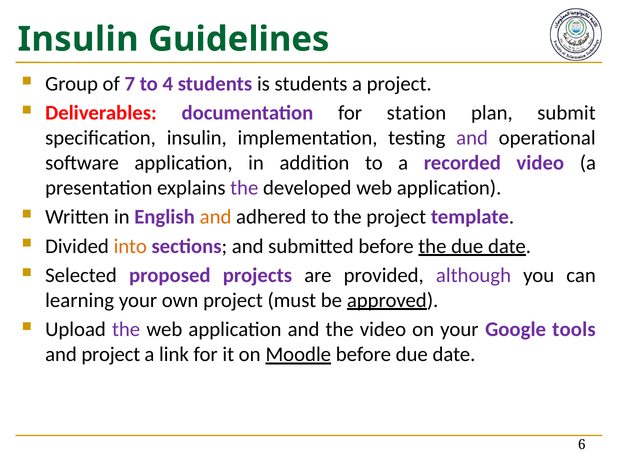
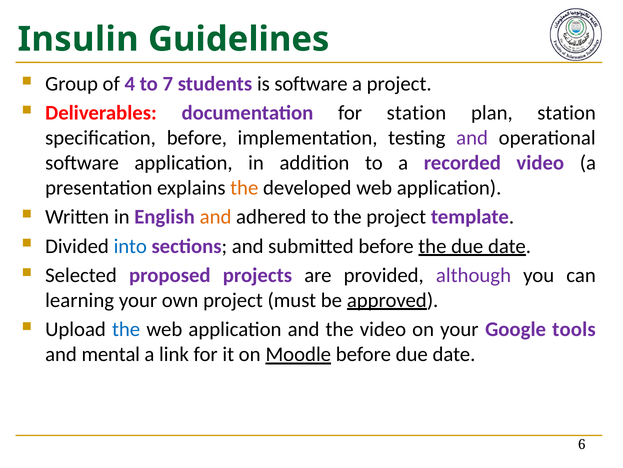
7: 7 -> 4
4: 4 -> 7
is students: students -> software
plan submit: submit -> station
specification insulin: insulin -> before
the at (244, 188) colour: purple -> orange
into colour: orange -> blue
the at (126, 329) colour: purple -> blue
and project: project -> mental
